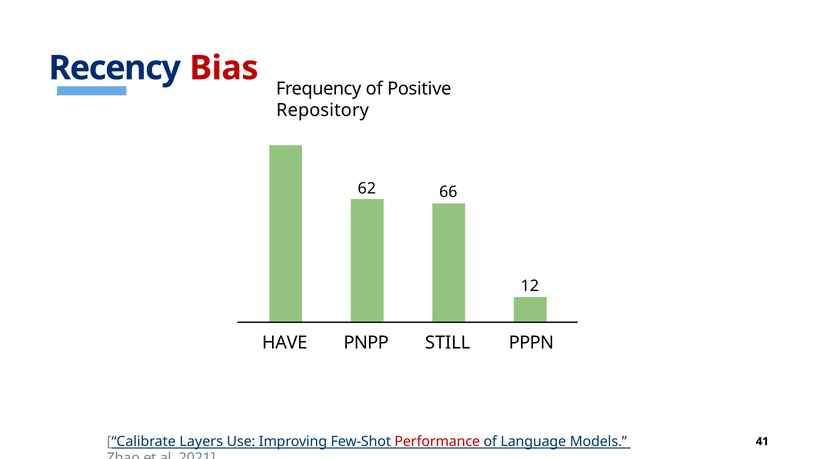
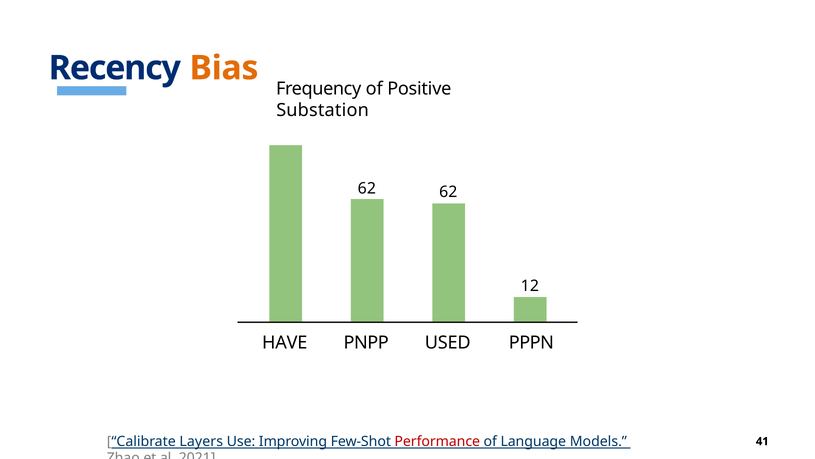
Bias colour: red -> orange
Repository: Repository -> Substation
62 66: 66 -> 62
STILL: STILL -> USED
